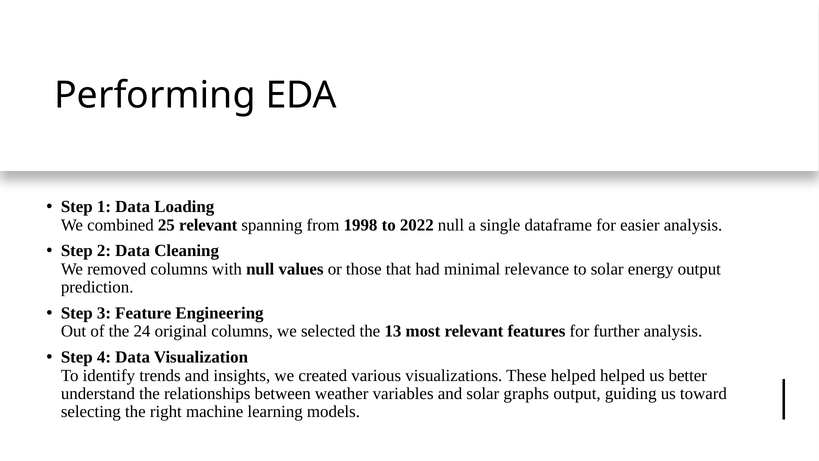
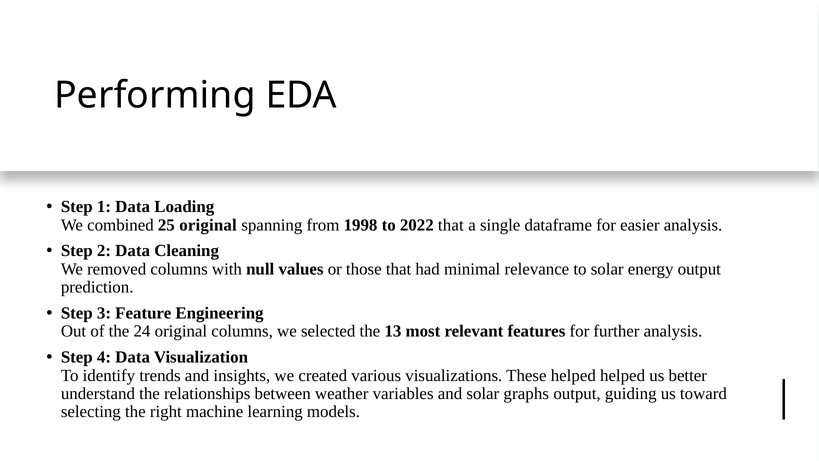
25 relevant: relevant -> original
2022 null: null -> that
